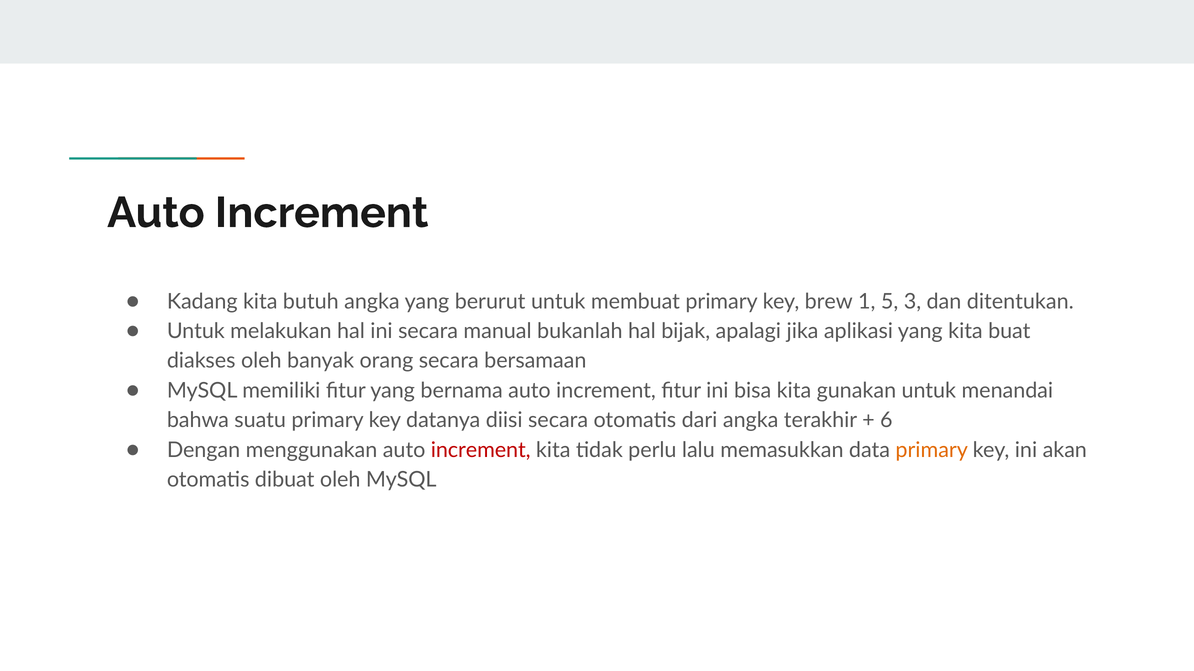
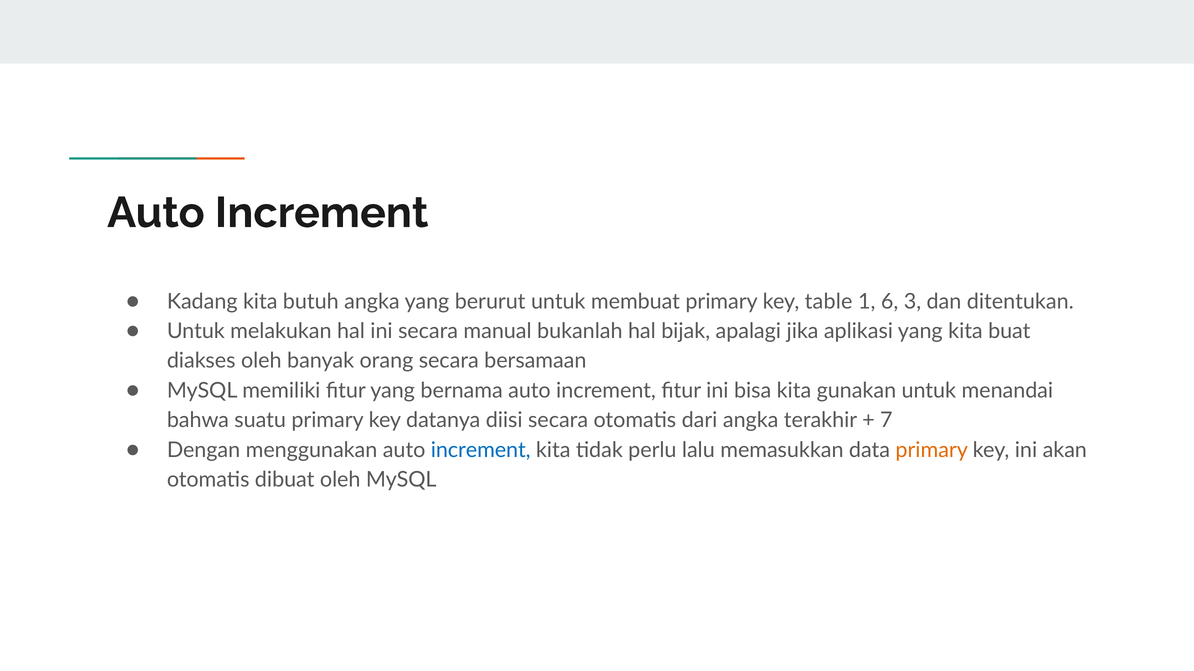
brew: brew -> table
5: 5 -> 6
6: 6 -> 7
increment at (481, 451) colour: red -> blue
